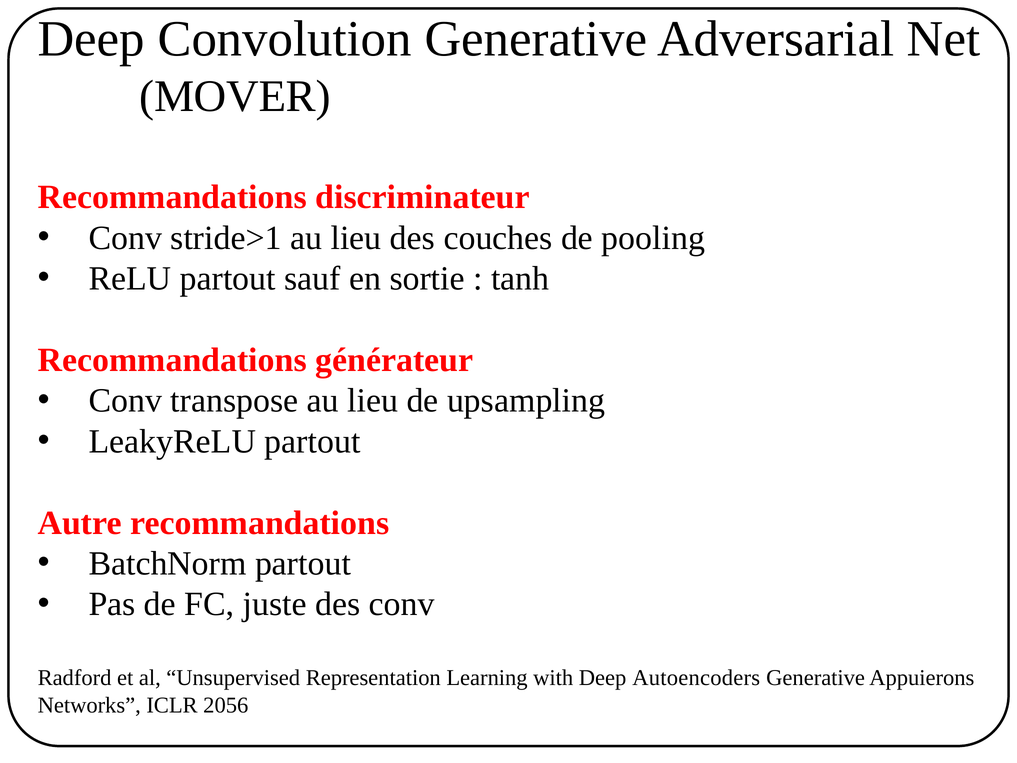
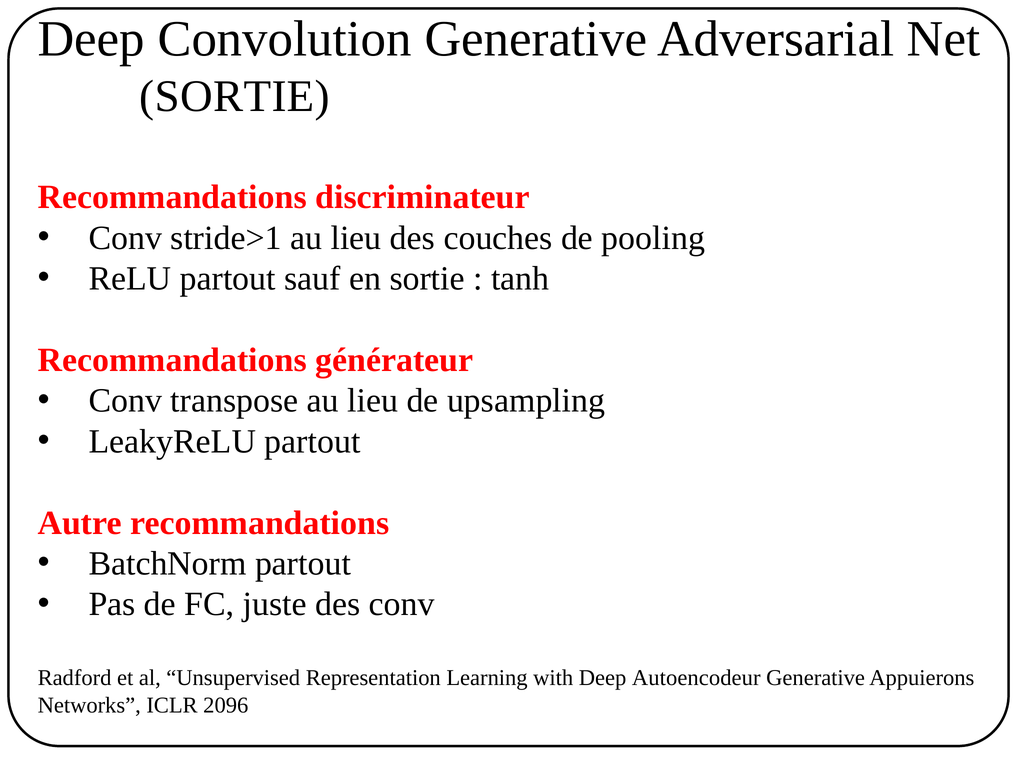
MOVER at (235, 96): MOVER -> SORTIE
Autoencoders: Autoencoders -> Autoencodeur
2056: 2056 -> 2096
